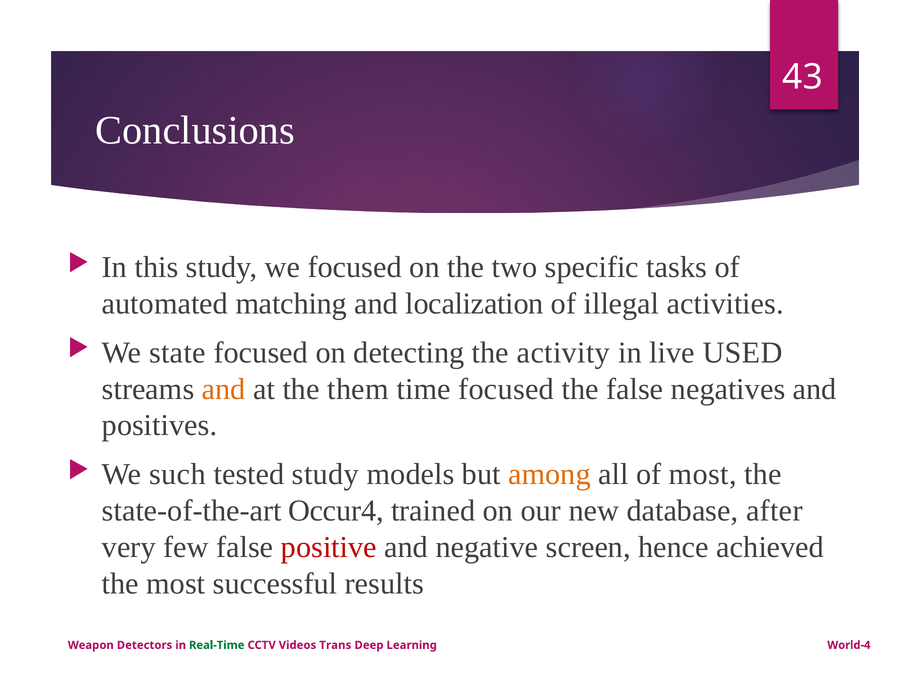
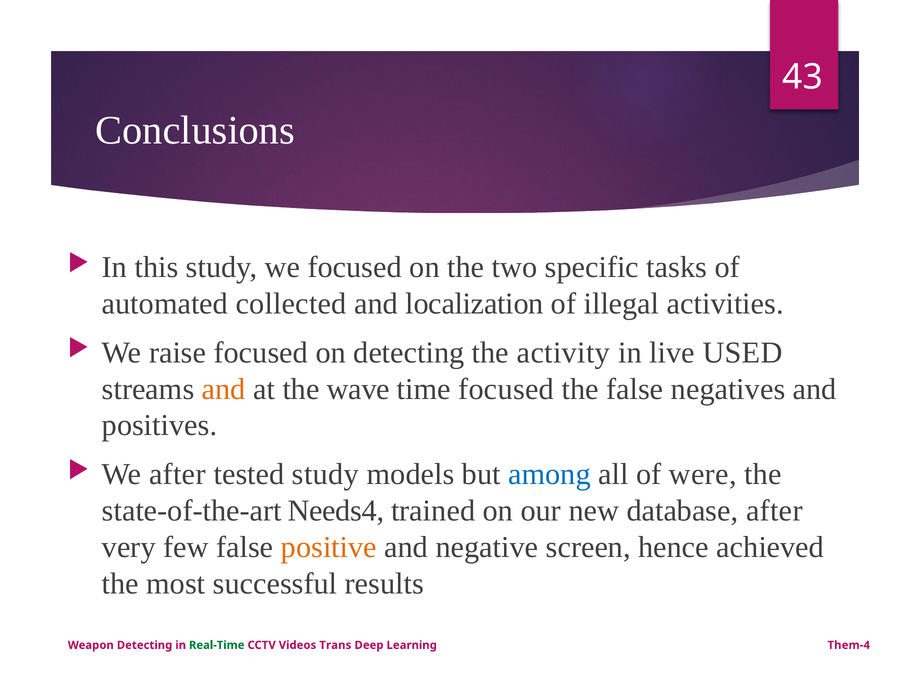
matching: matching -> collected
state: state -> raise
them: them -> wave
We such: such -> after
among colour: orange -> blue
of most: most -> were
Occur4: Occur4 -> Needs4
positive colour: red -> orange
Weapon Detectors: Detectors -> Detecting
World-4: World-4 -> Them-4
